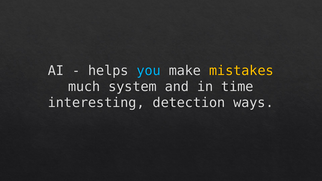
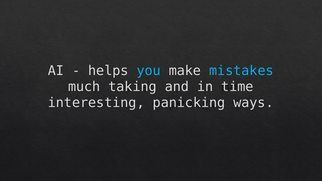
mistakes colour: yellow -> light blue
system: system -> taking
detection: detection -> panicking
